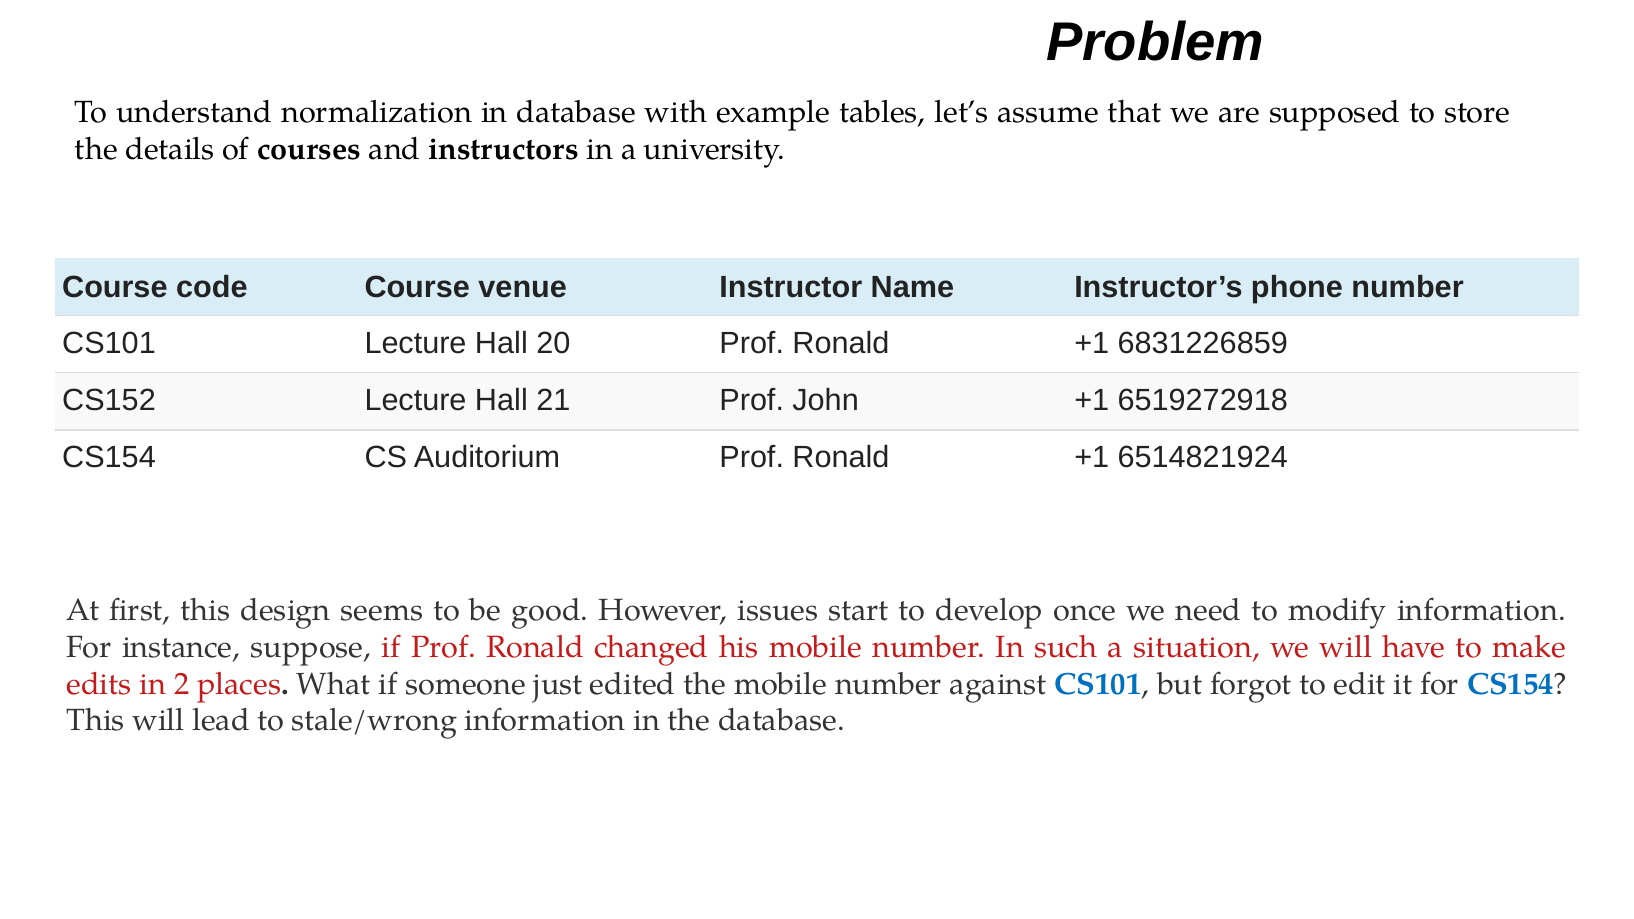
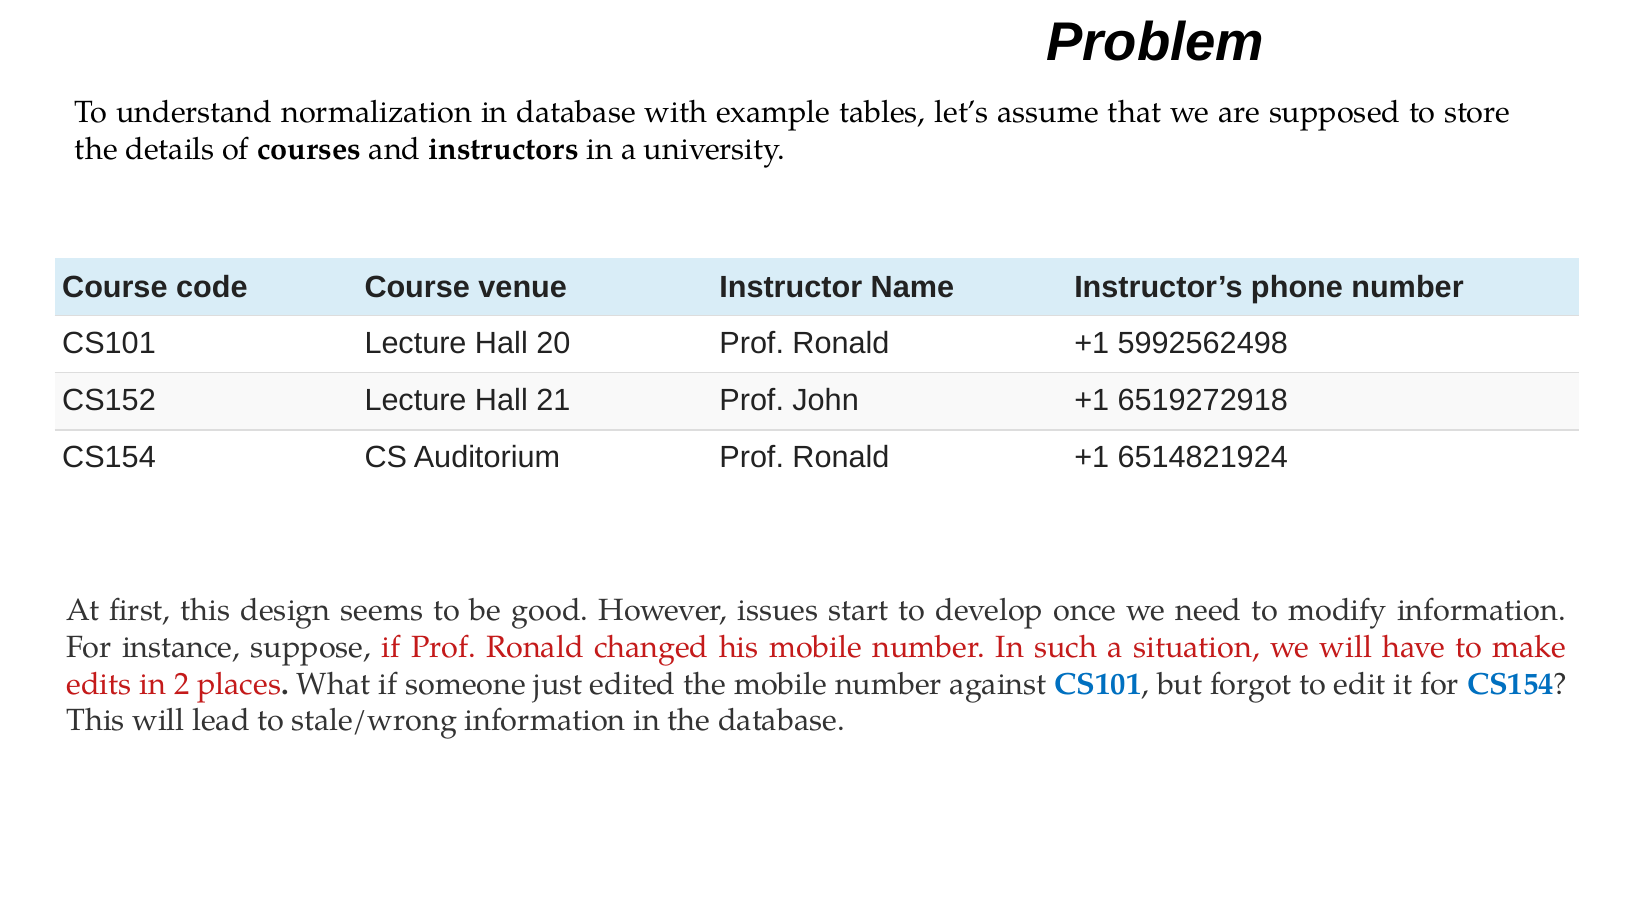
6831226859: 6831226859 -> 5992562498
